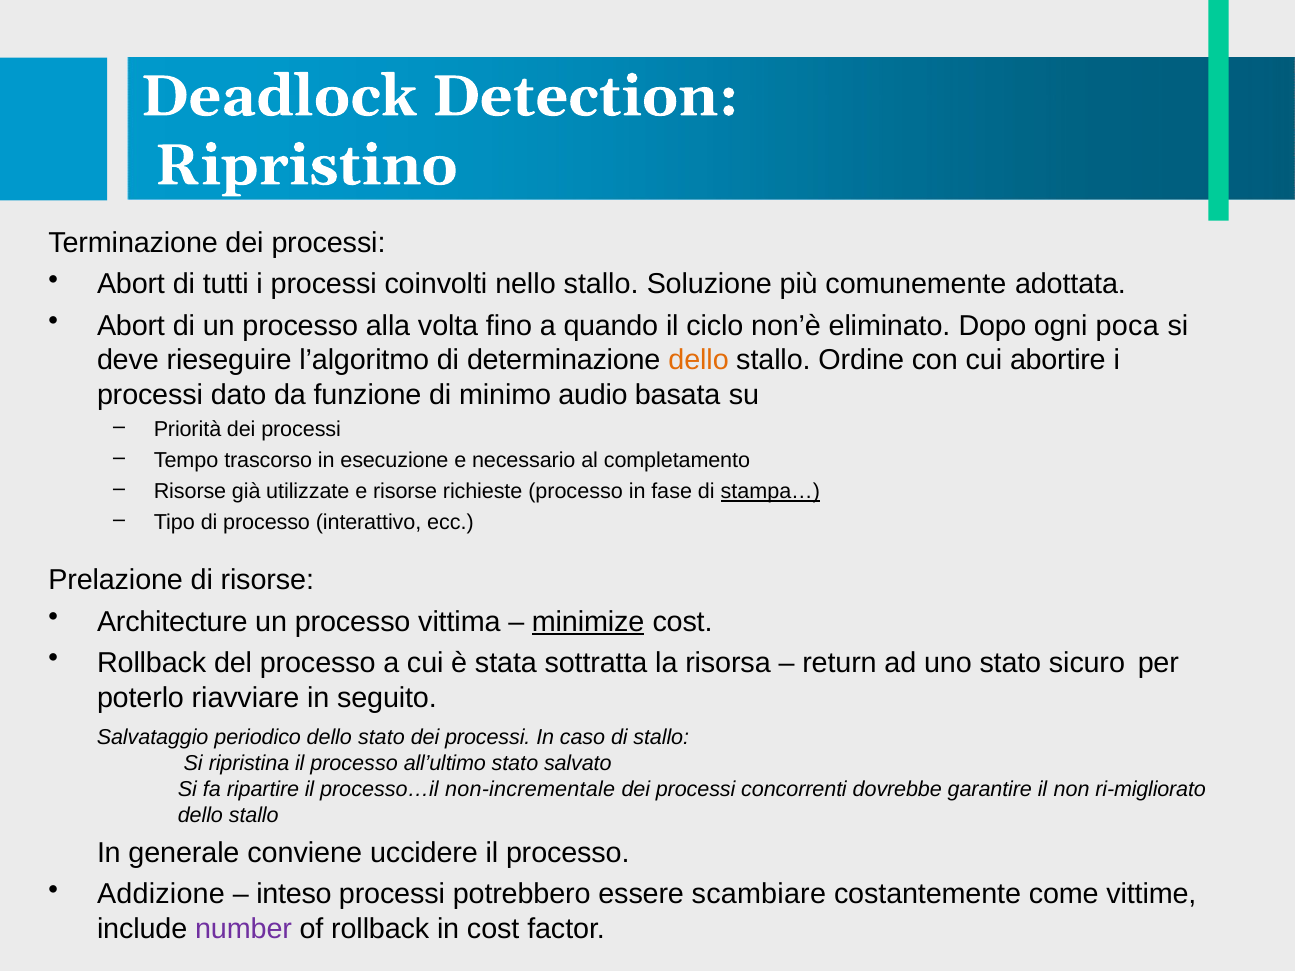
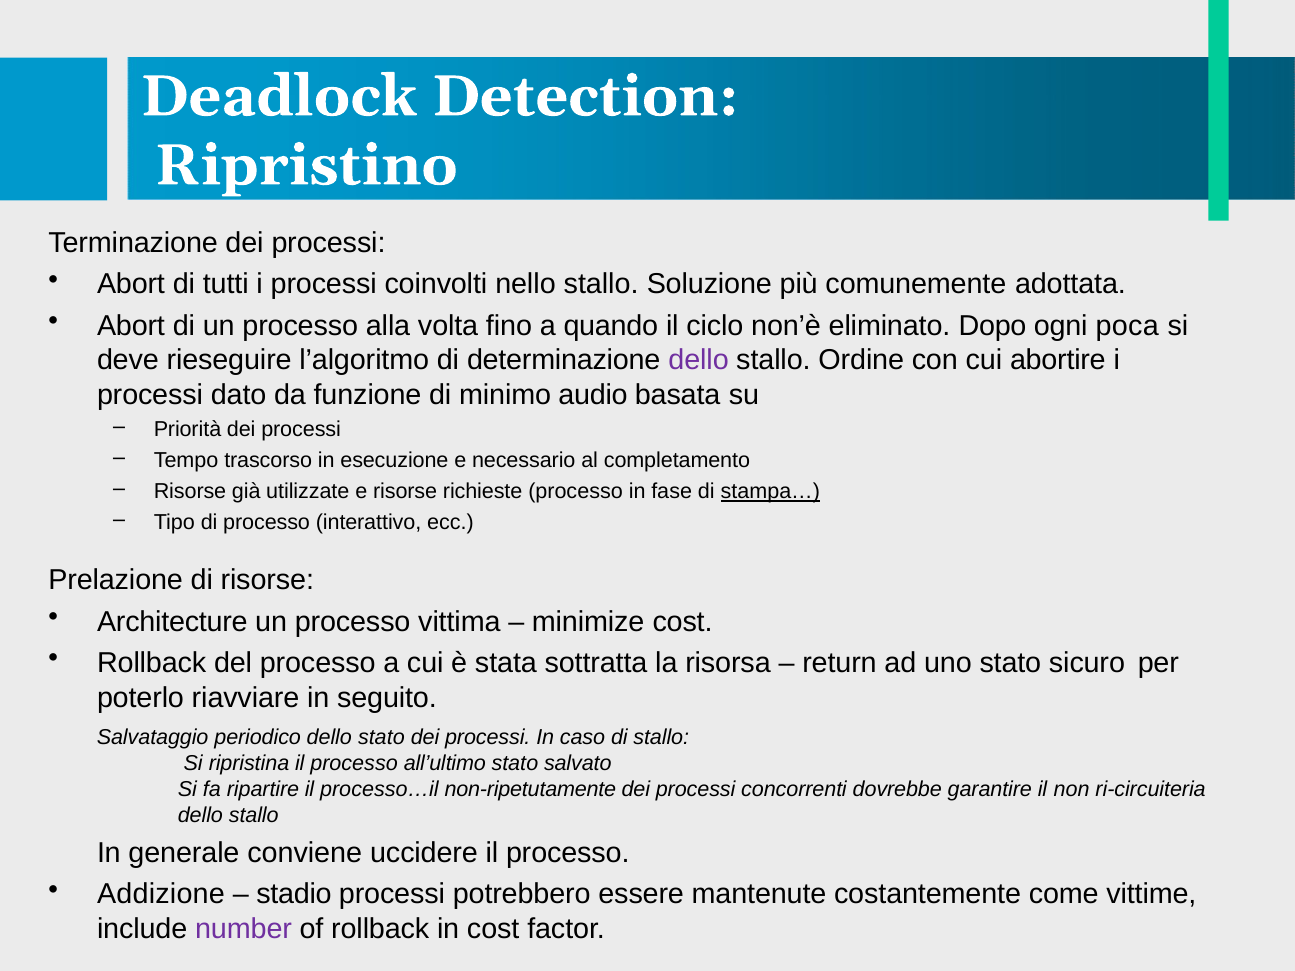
dello at (699, 360) colour: orange -> purple
minimize underline: present -> none
non-incrementale: non-incrementale -> non-ripetutamente
ri-migliorato: ri-migliorato -> ri-circuiteria
inteso: inteso -> stadio
scambiare: scambiare -> mantenute
